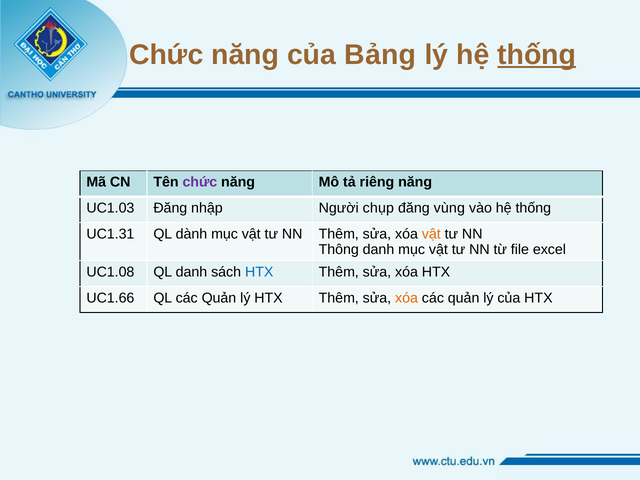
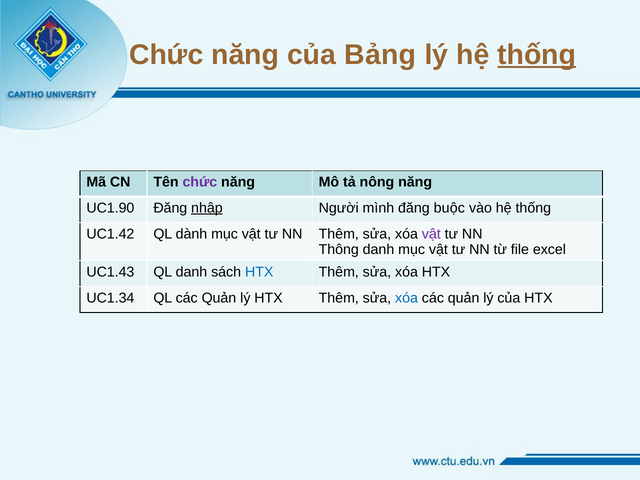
riêng: riêng -> nông
UC1.03: UC1.03 -> UC1.90
nhập underline: none -> present
chụp: chụp -> mình
vùng: vùng -> buộc
UC1.31: UC1.31 -> UC1.42
vật at (431, 234) colour: orange -> purple
UC1.08: UC1.08 -> UC1.43
UC1.66: UC1.66 -> UC1.34
xóa at (407, 298) colour: orange -> blue
